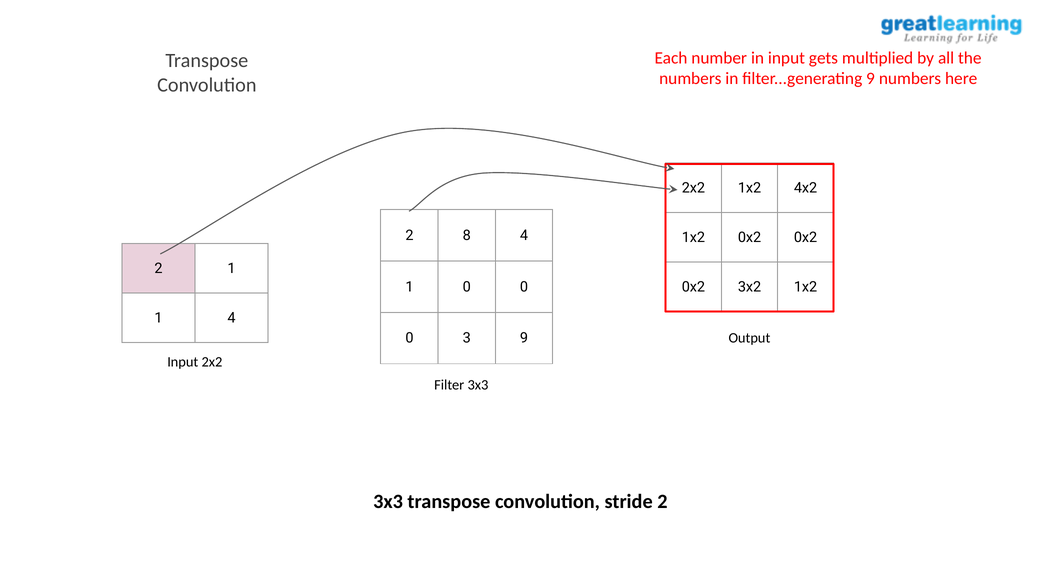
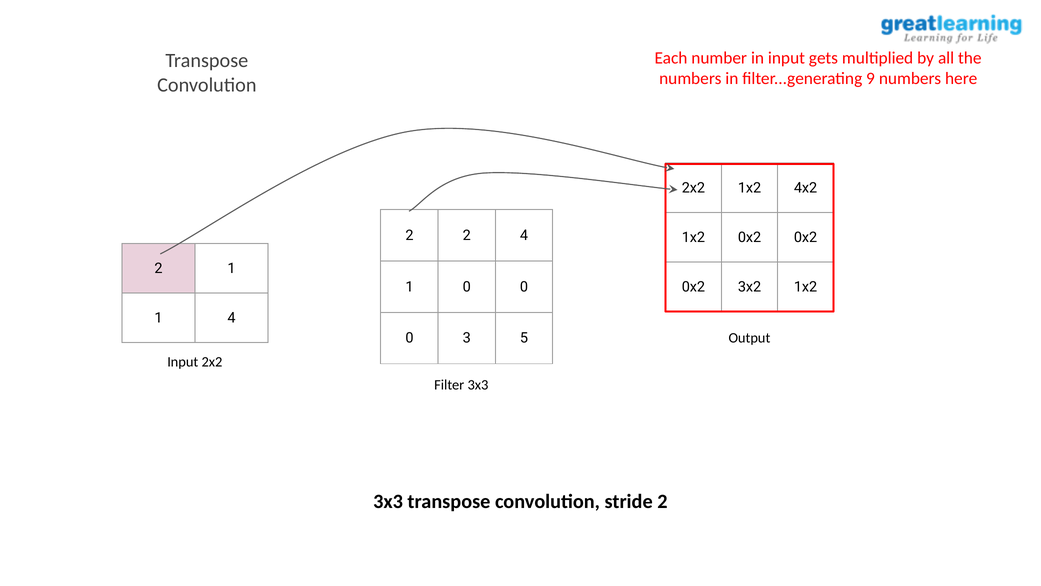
2 8: 8 -> 2
3 9: 9 -> 5
